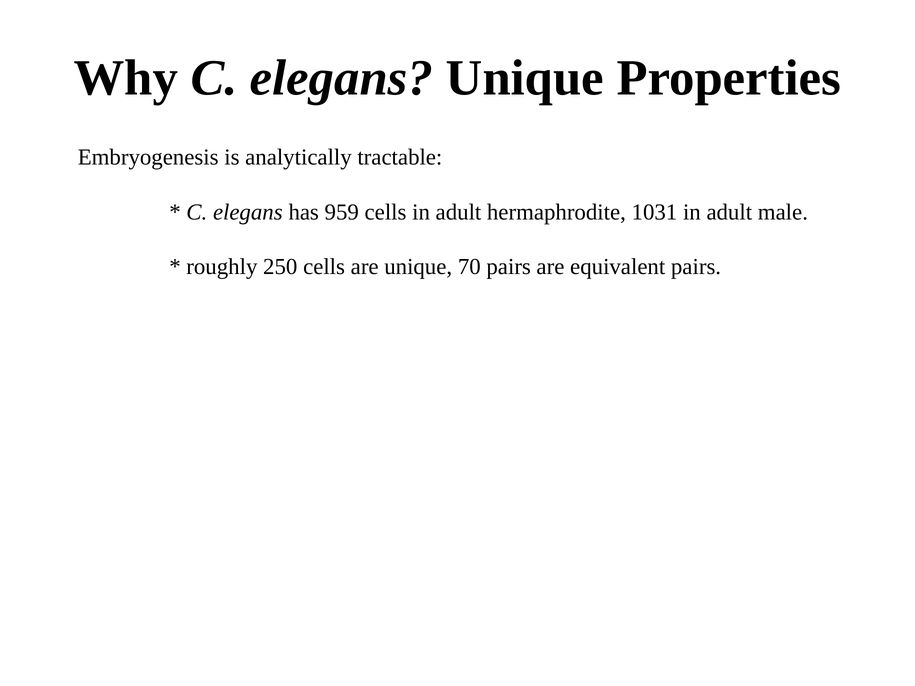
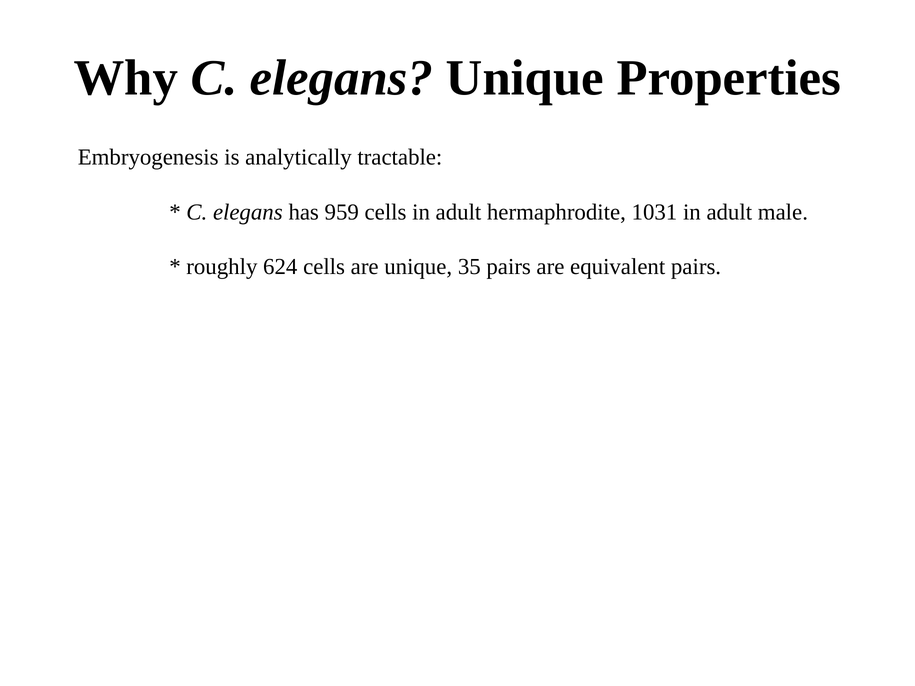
250: 250 -> 624
70: 70 -> 35
